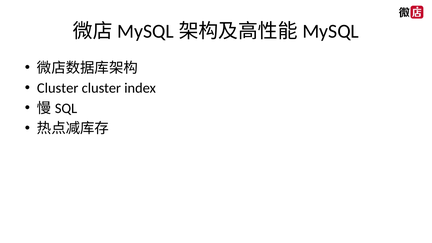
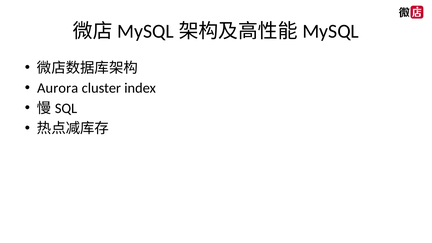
Cluster at (58, 88): Cluster -> Aurora
